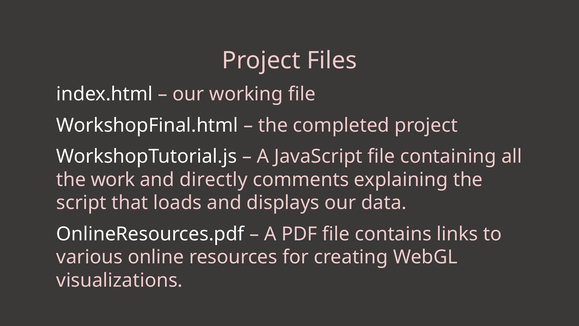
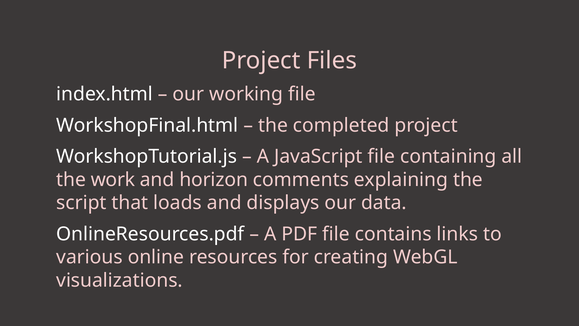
directly: directly -> horizon
